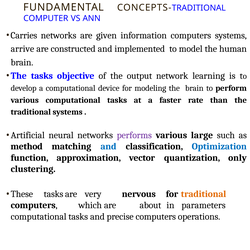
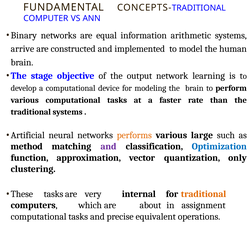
Carries: Carries -> Binary
given: given -> equal
information computers: computers -> arithmetic
The tasks: tasks -> stage
performs colour: purple -> orange
and at (108, 146) colour: blue -> purple
nervous: nervous -> internal
parameters: parameters -> assignment
precise computers: computers -> equivalent
